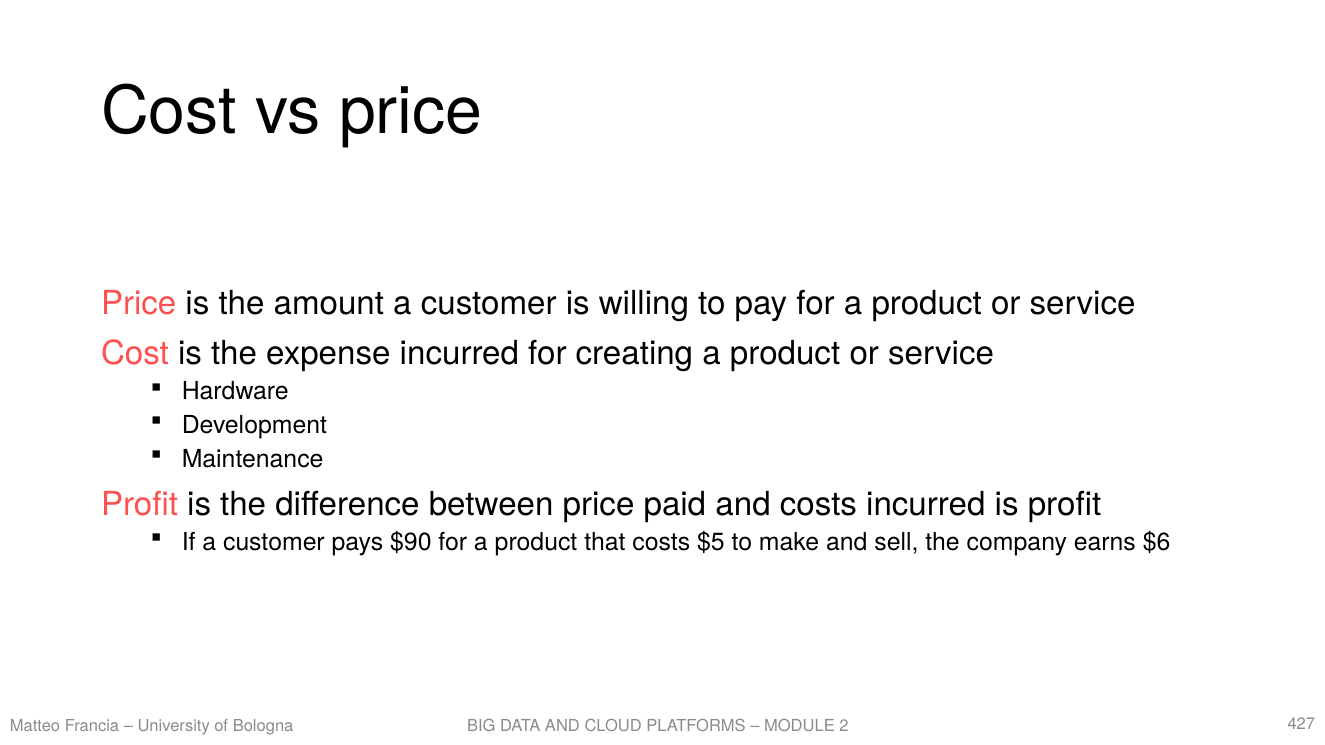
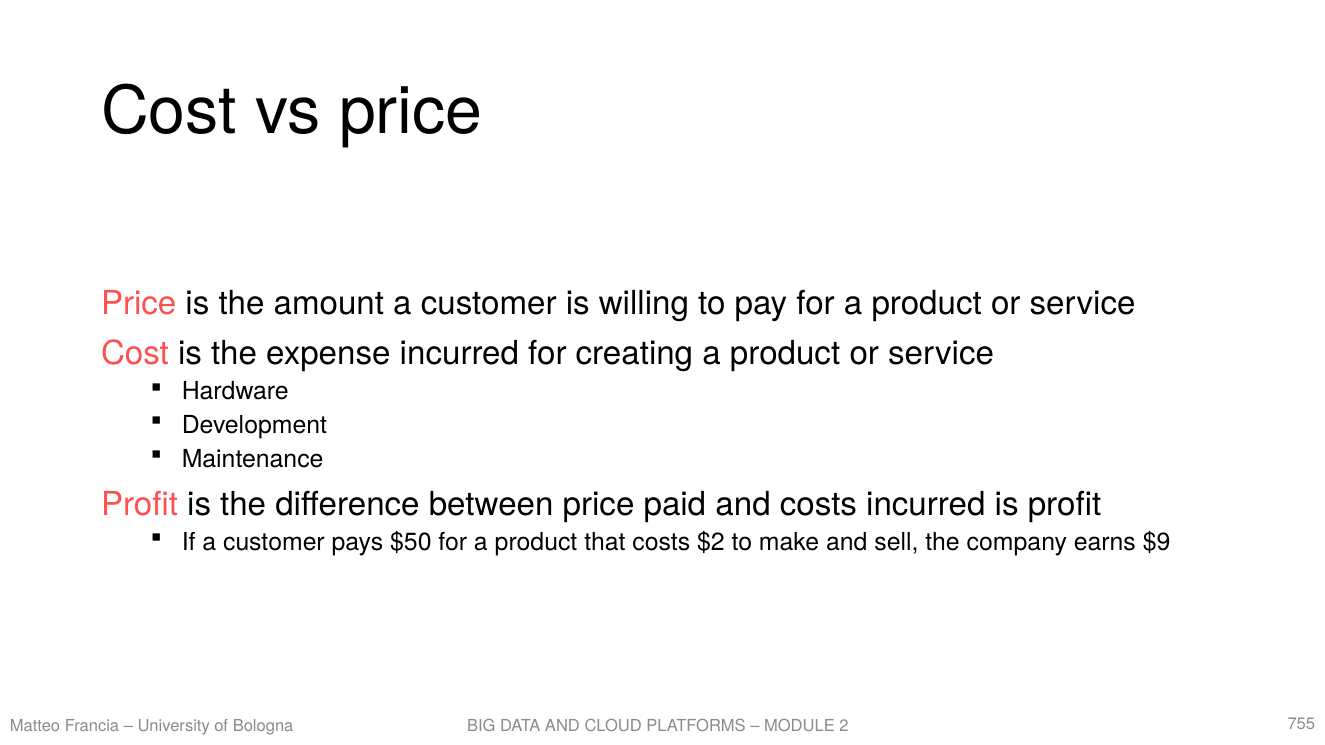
$90: $90 -> $50
$5: $5 -> $2
$6: $6 -> $9
427: 427 -> 755
